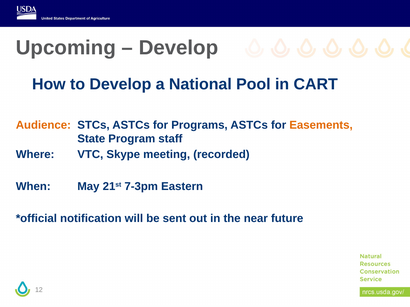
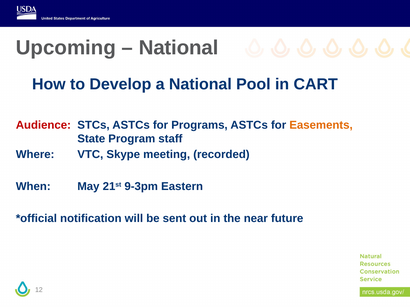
Develop at (179, 48): Develop -> National
Audience colour: orange -> red
7-3pm: 7-3pm -> 9-3pm
